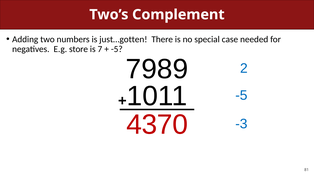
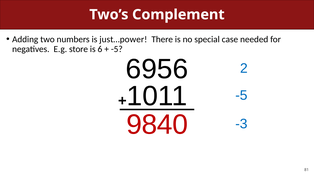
just…gotten: just…gotten -> just…power
7: 7 -> 6
7989: 7989 -> 6956
4370: 4370 -> 9840
